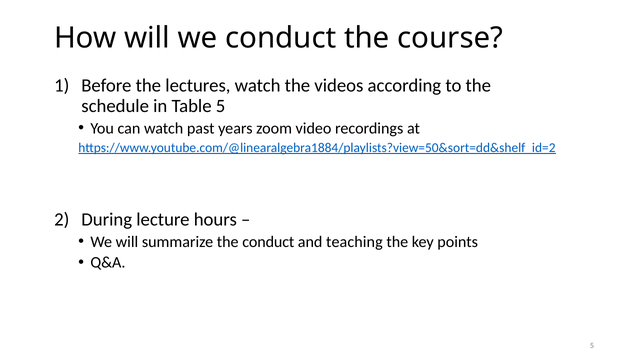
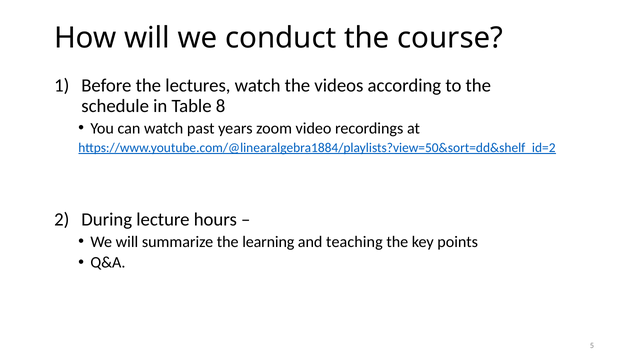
Table 5: 5 -> 8
the conduct: conduct -> learning
